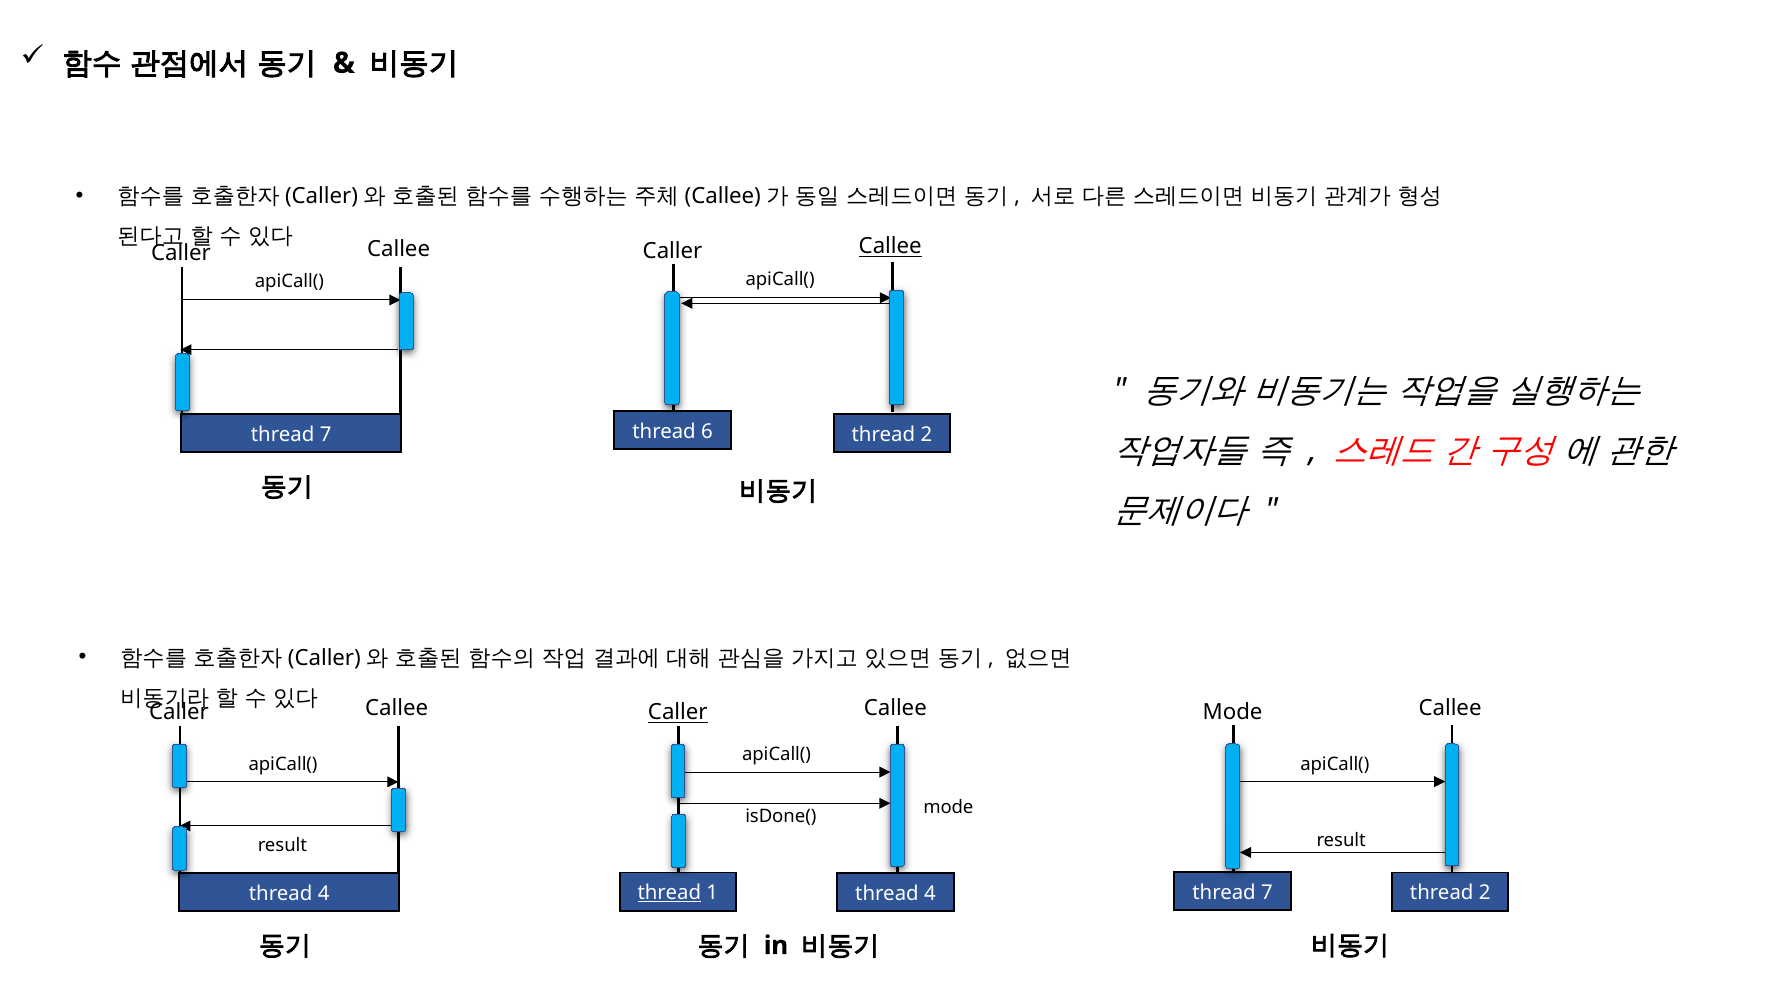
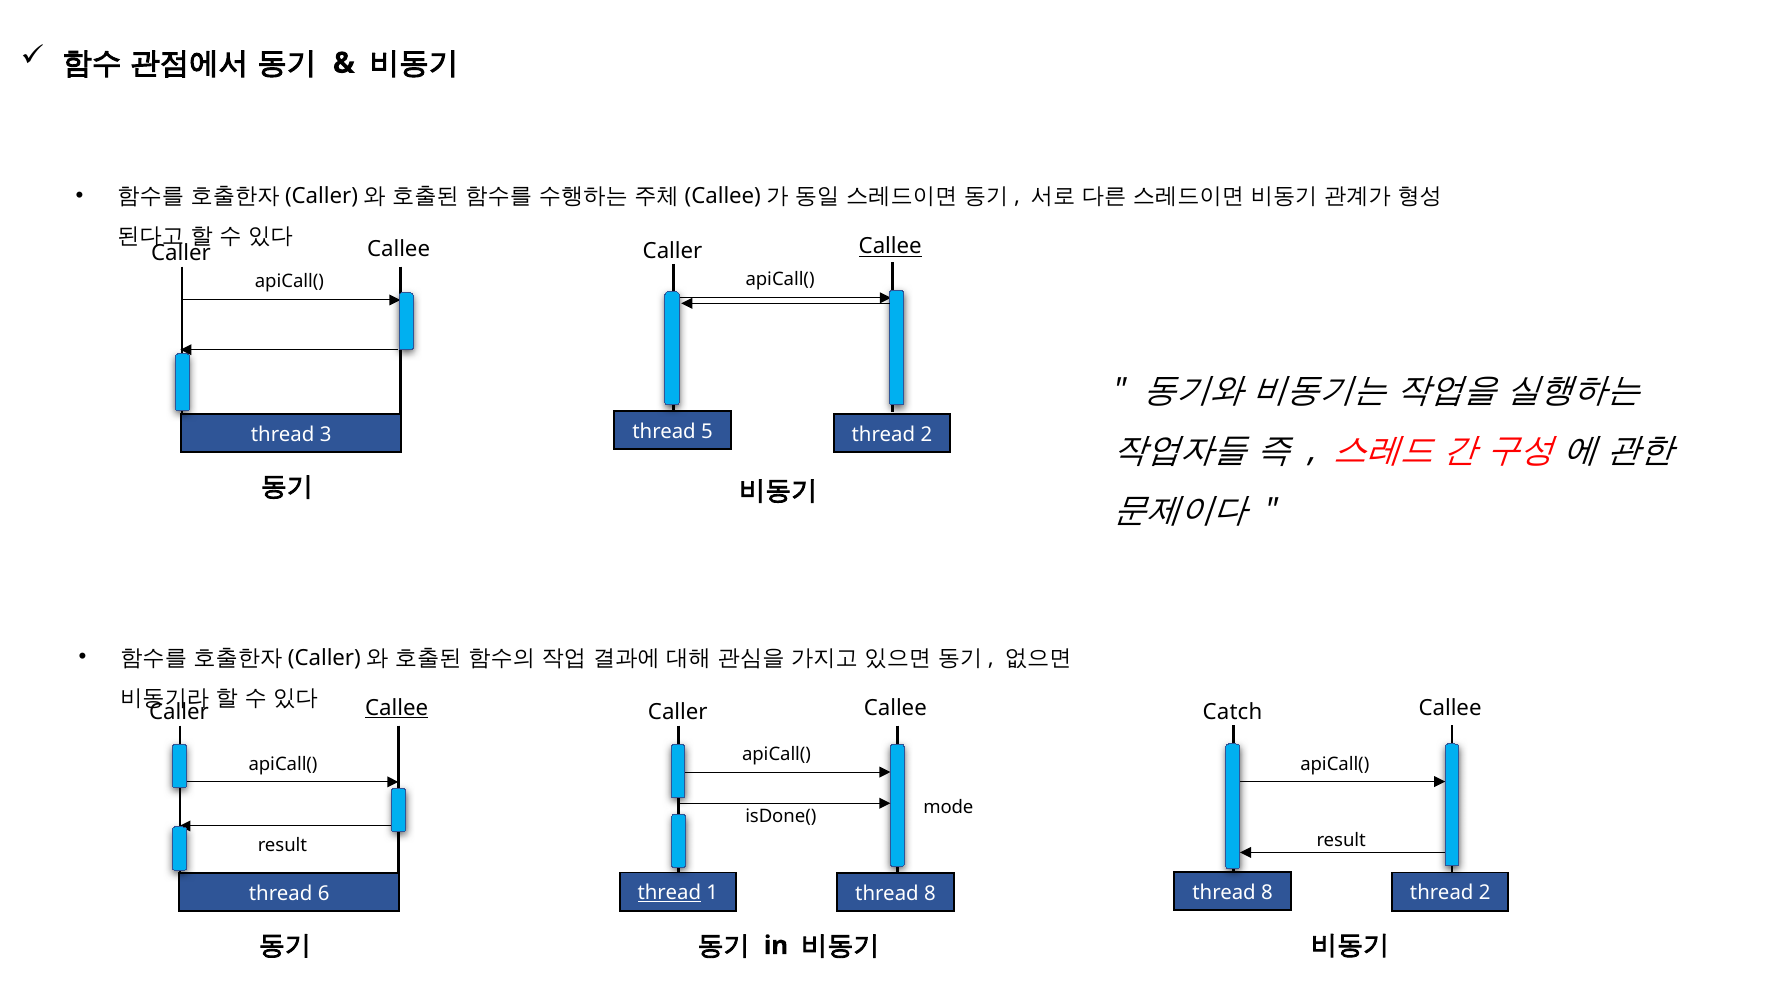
6: 6 -> 5
7 at (326, 434): 7 -> 3
Mode at (1233, 712): Mode -> Catch
Callee at (397, 708) underline: none -> present
Caller at (678, 712) underline: present -> none
7 at (1267, 892): 7 -> 8
4 at (324, 893): 4 -> 6
4 at (930, 893): 4 -> 8
